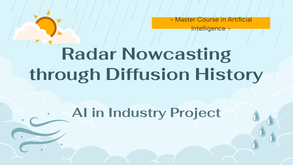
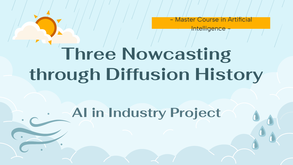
Radar: Radar -> Three
